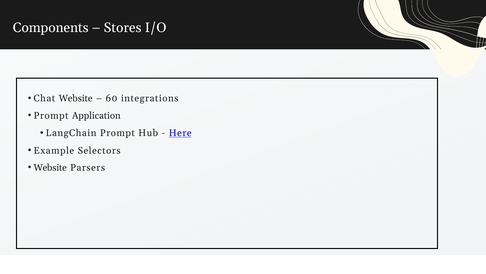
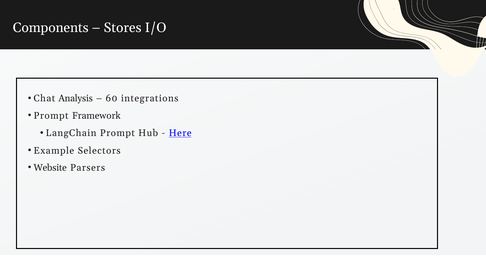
Chat Website: Website -> Analysis
Application: Application -> Framework
